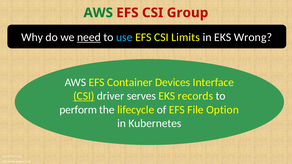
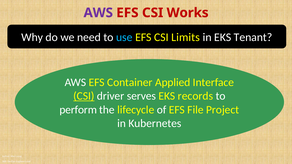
AWS at (98, 13) colour: green -> purple
Group: Group -> Works
need underline: present -> none
Wrong: Wrong -> Tenant
Devices: Devices -> Applied
Option: Option -> Project
